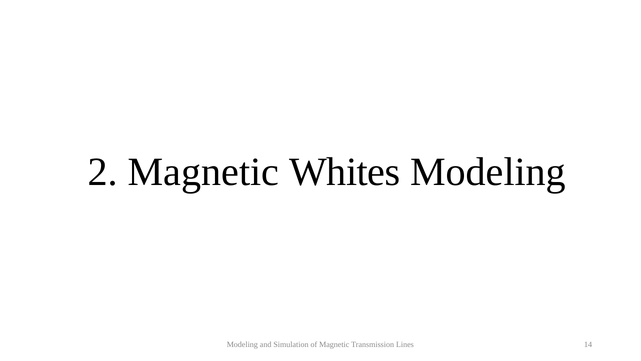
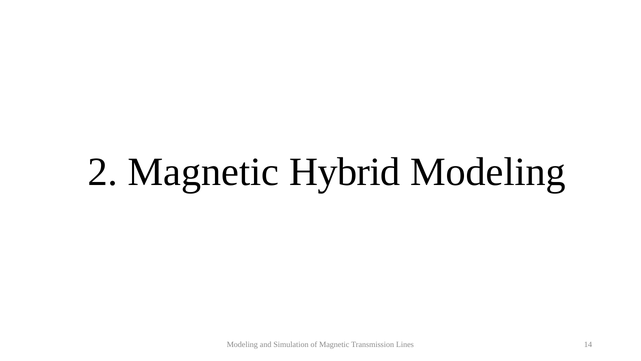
Whites: Whites -> Hybrid
